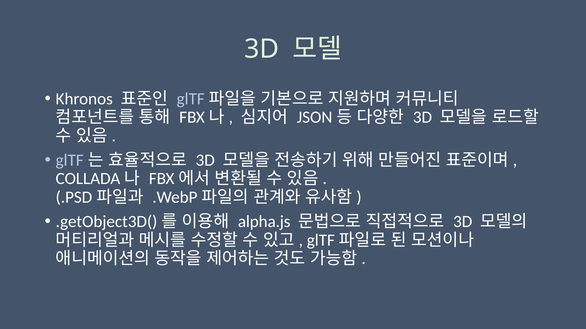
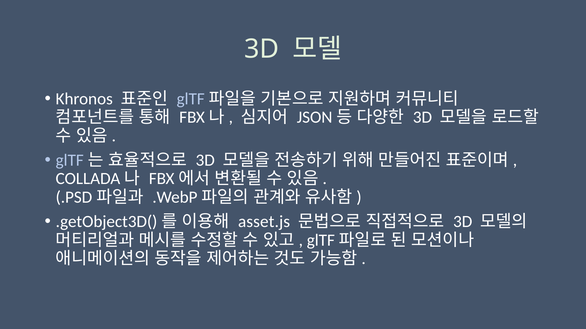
alpha.js: alpha.js -> asset.js
